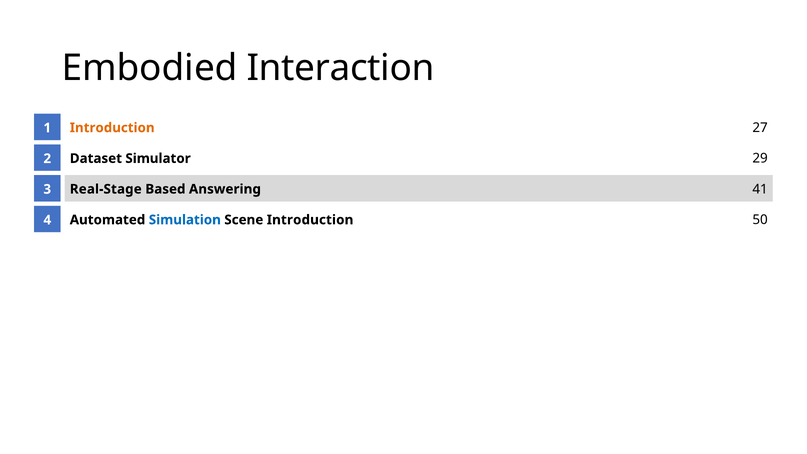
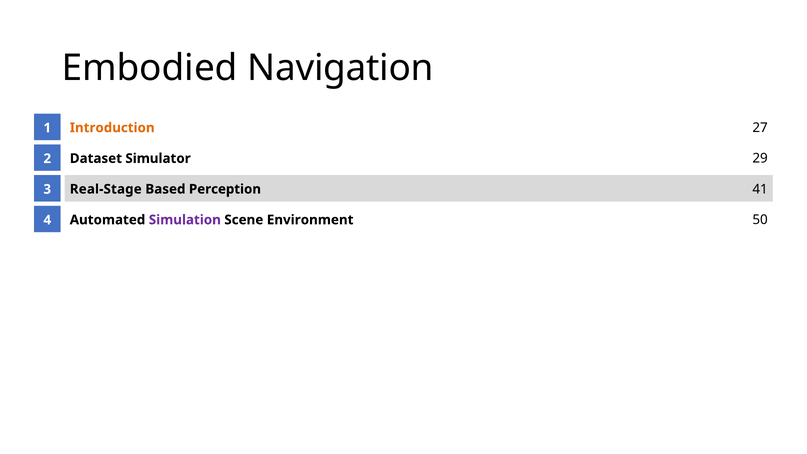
Interaction: Interaction -> Navigation
Answering: Answering -> Perception
Simulation colour: blue -> purple
Scene Introduction: Introduction -> Environment
